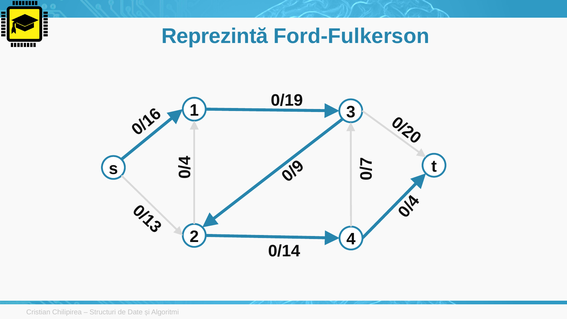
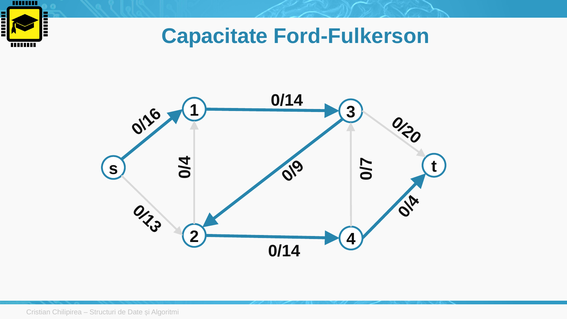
Reprezintă: Reprezintă -> Capacitate
0/19 at (287, 100): 0/19 -> 0/14
